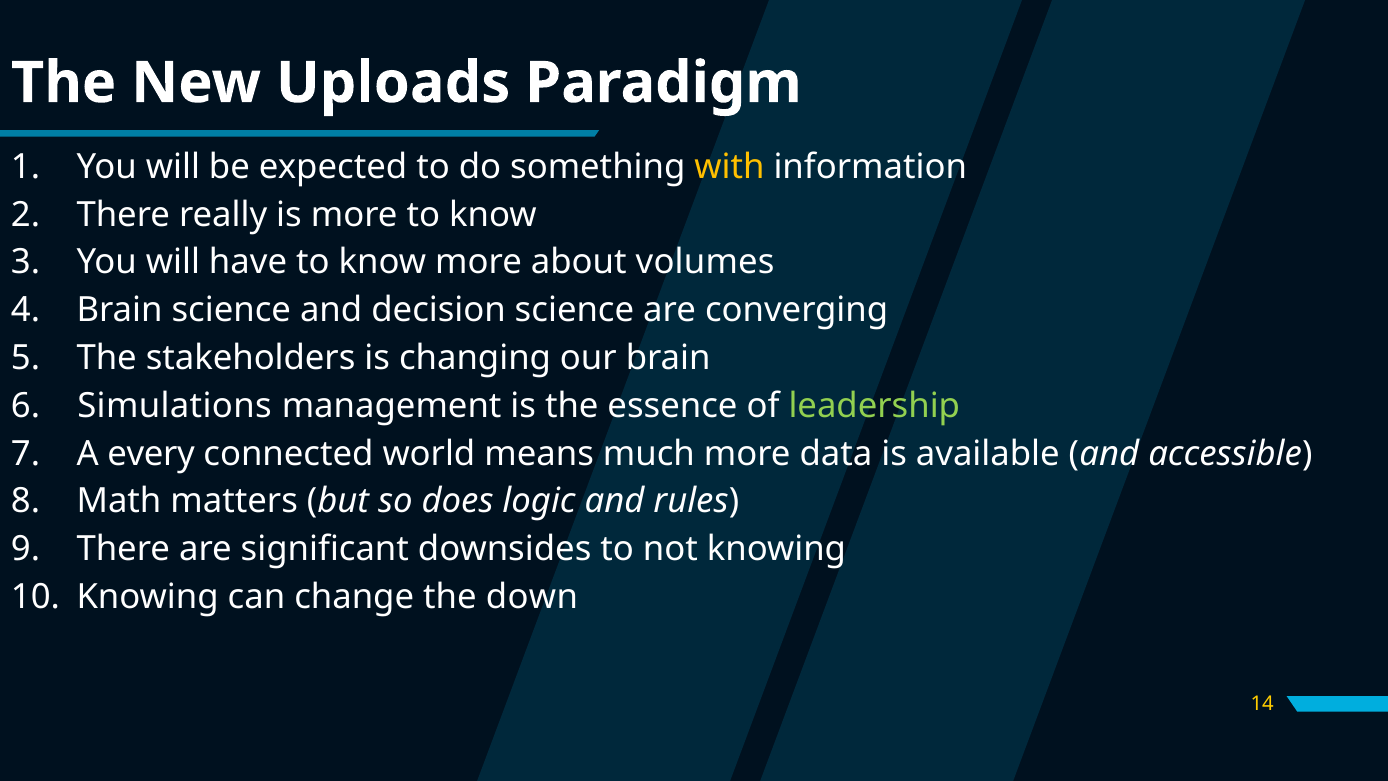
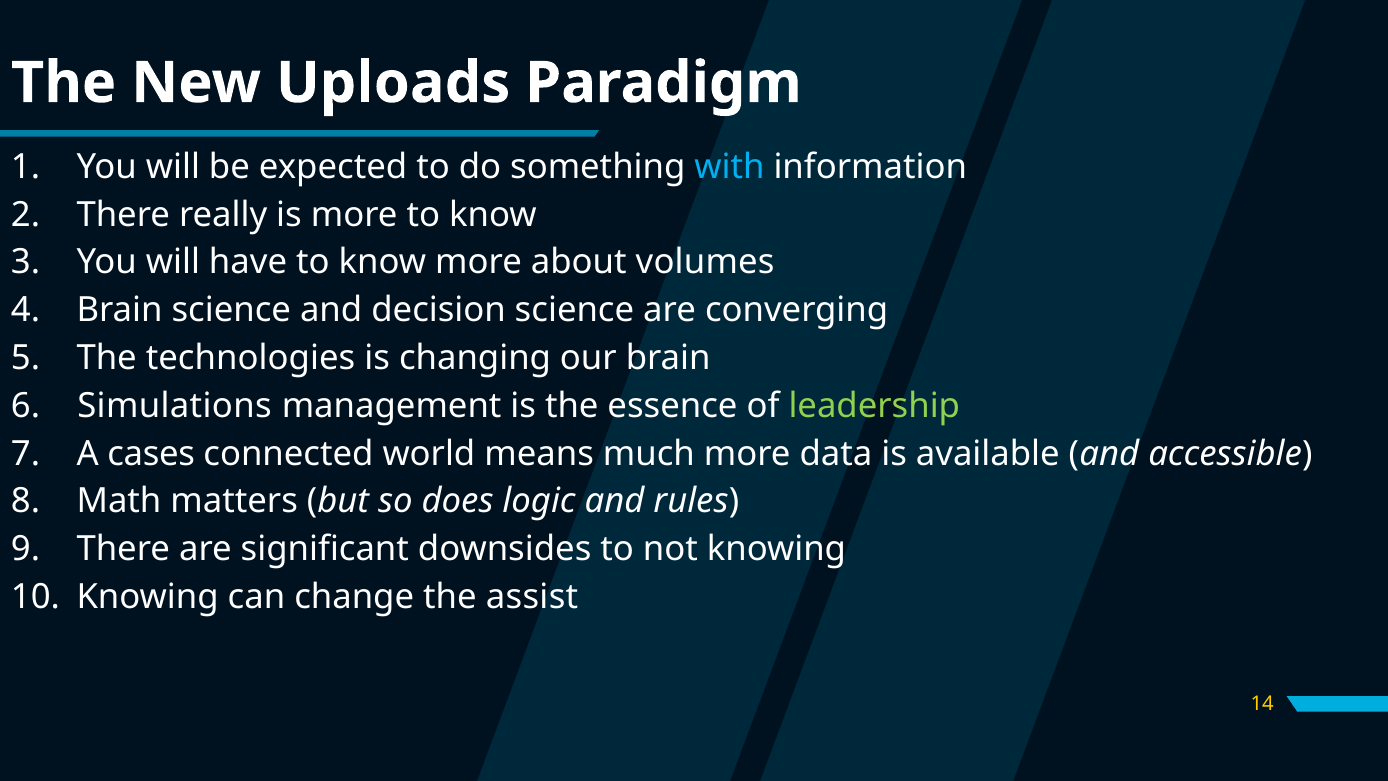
with colour: yellow -> light blue
stakeholders: stakeholders -> technologies
every: every -> cases
down: down -> assist
